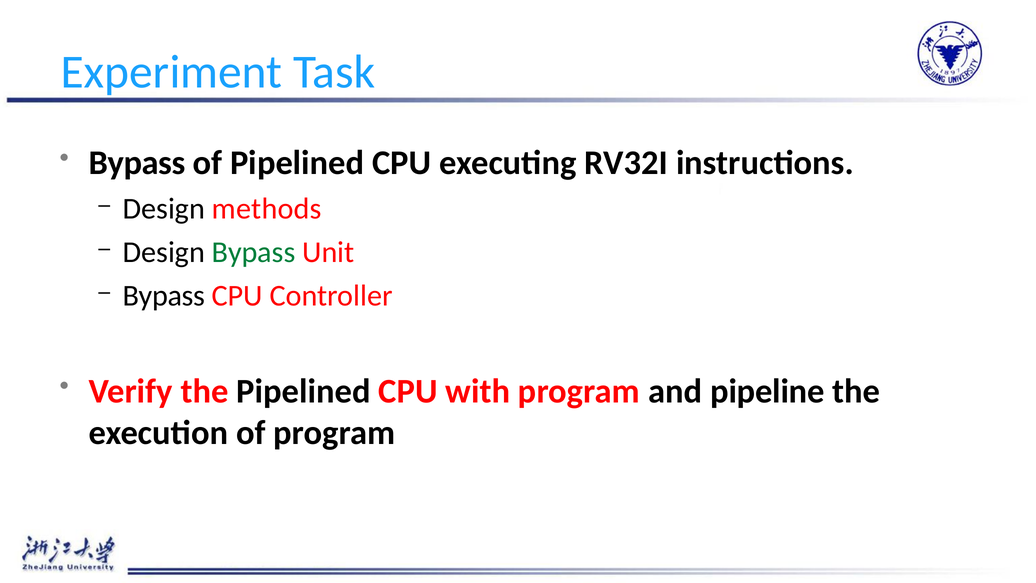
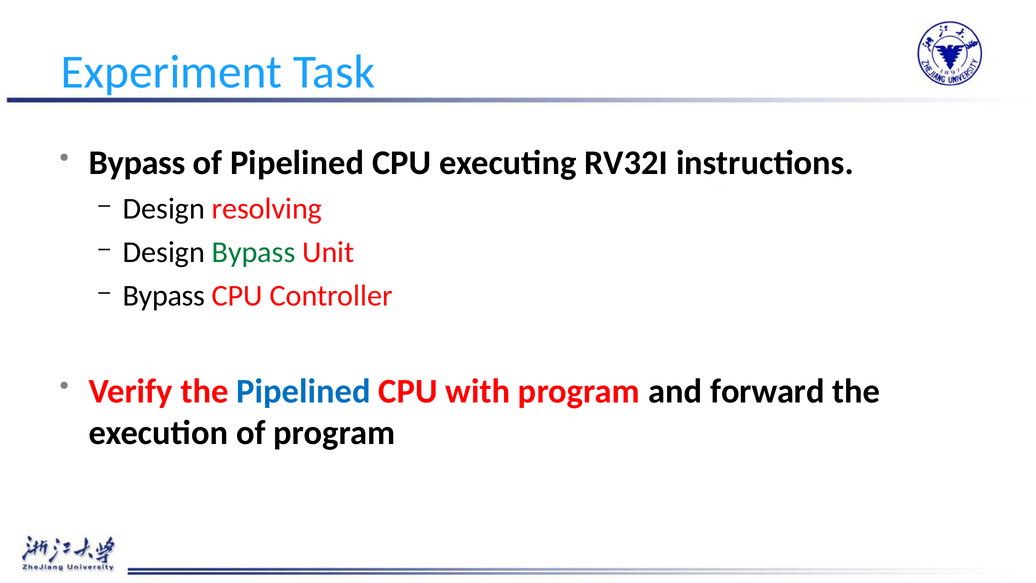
methods: methods -> resolving
Pipelined at (303, 391) colour: black -> blue
pipeline: pipeline -> forward
